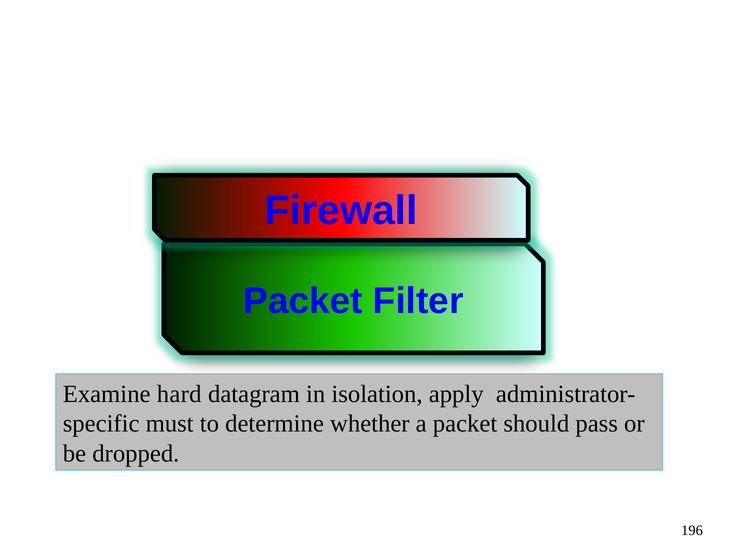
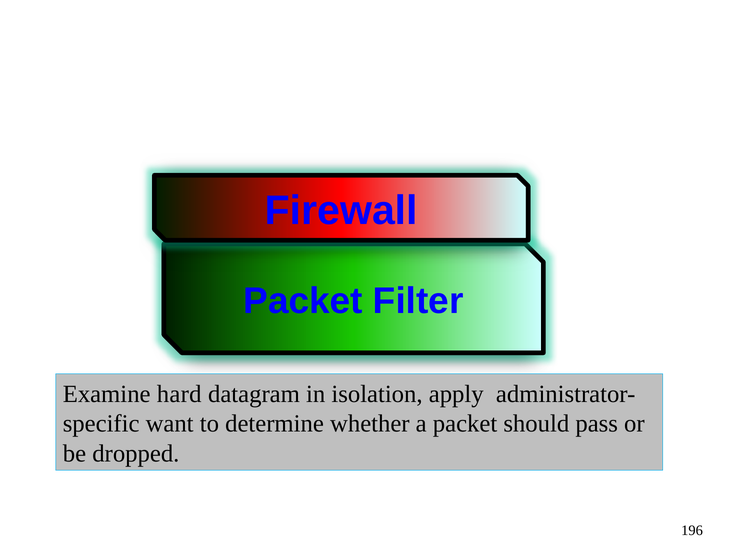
must: must -> want
